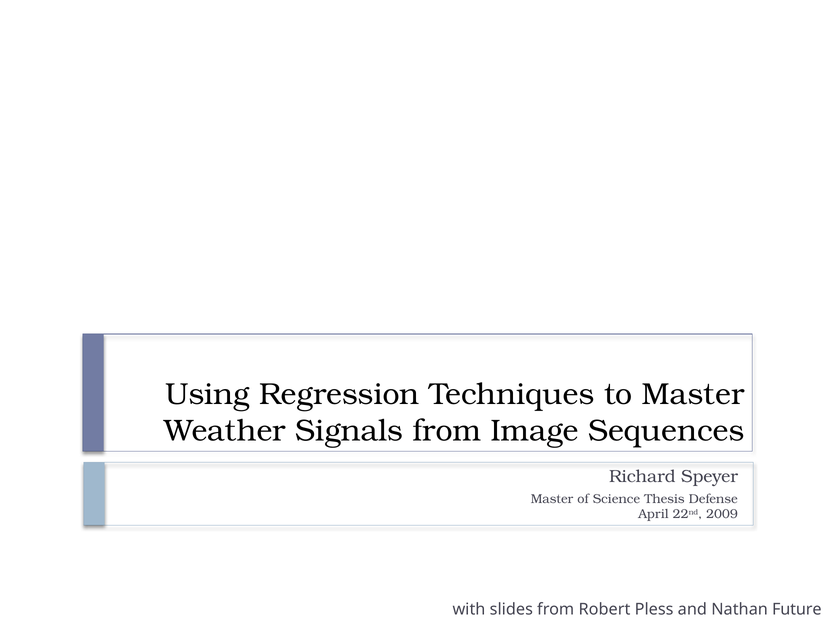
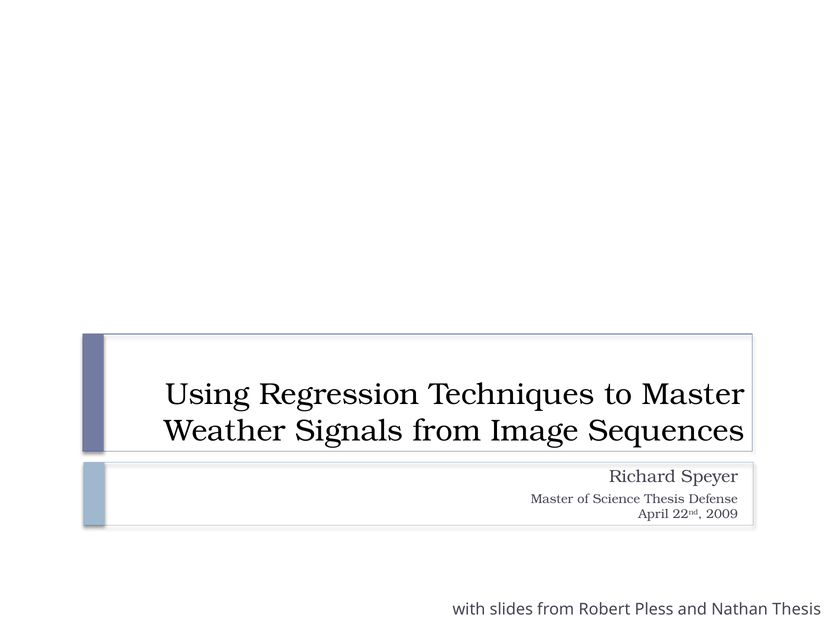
Nathan Future: Future -> Thesis
